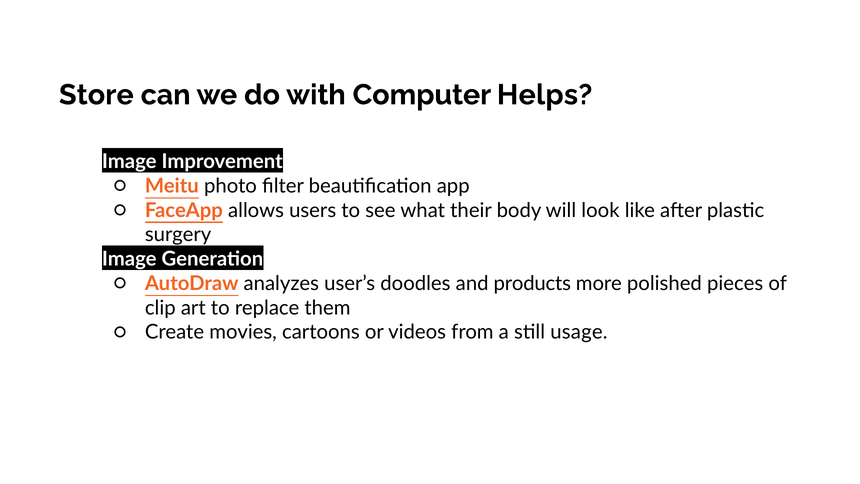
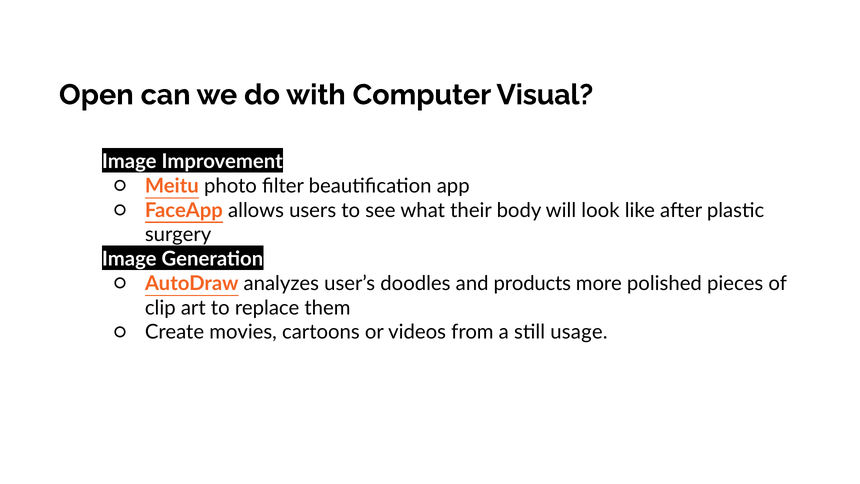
Store: Store -> Open
Helps: Helps -> Visual
